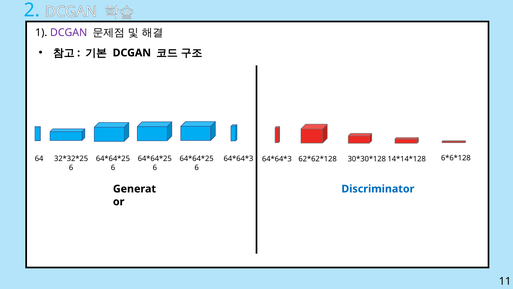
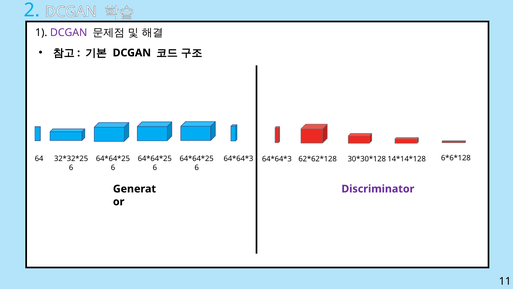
Discriminator colour: blue -> purple
